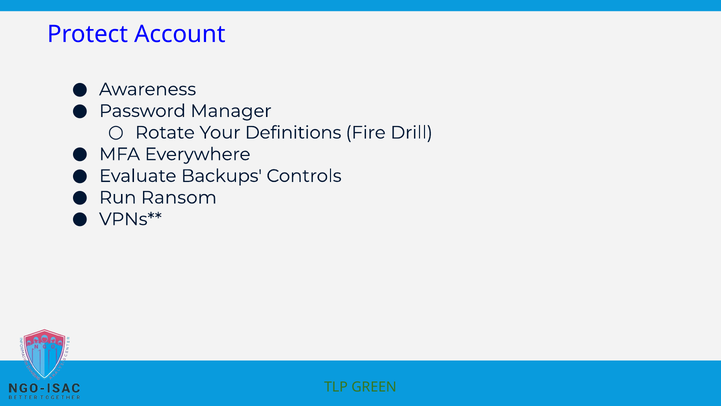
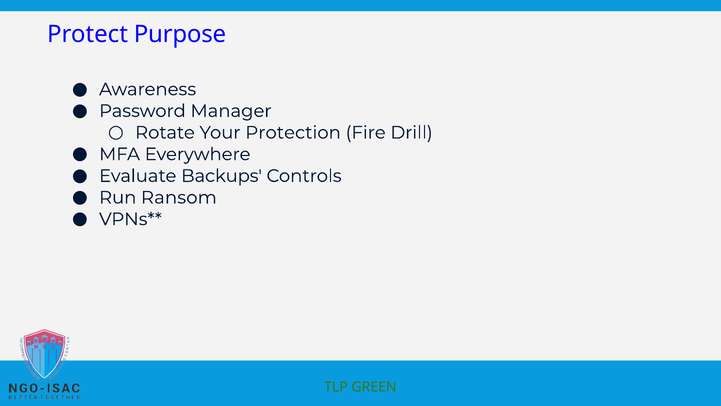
Account: Account -> Purpose
Definitions: Definitions -> Protection
